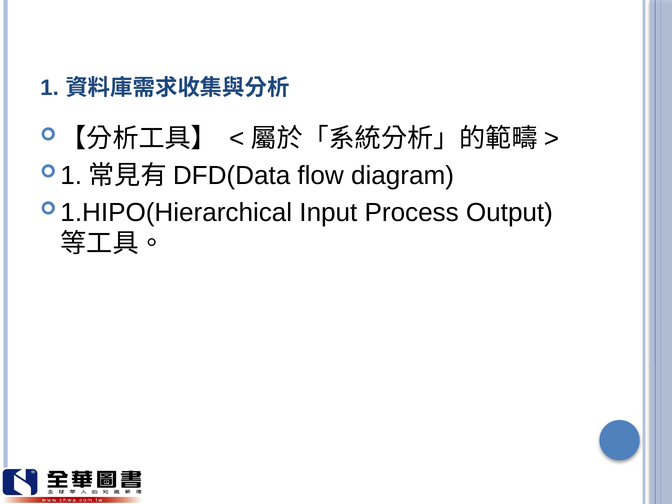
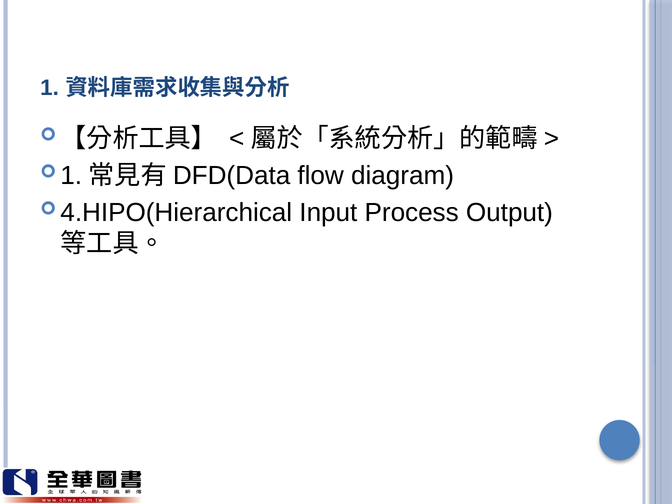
1.HIPO(Hierarchical: 1.HIPO(Hierarchical -> 4.HIPO(Hierarchical
